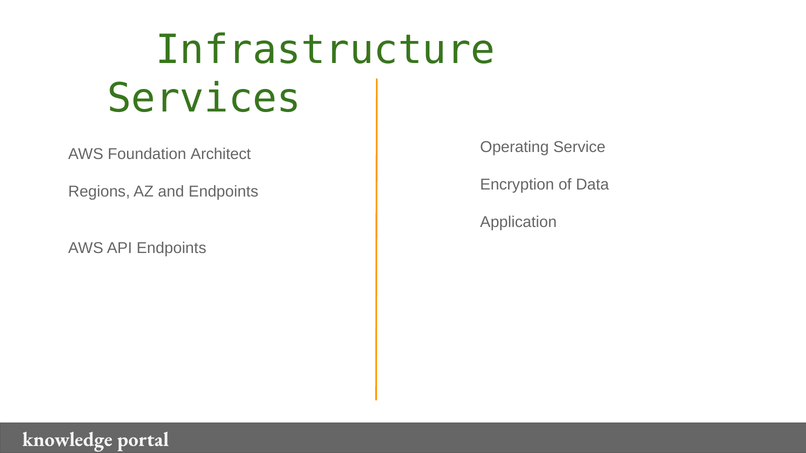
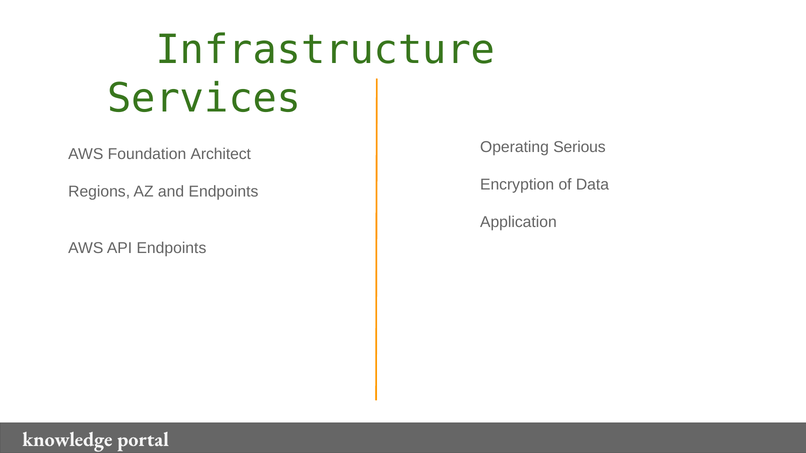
Service: Service -> Serious
